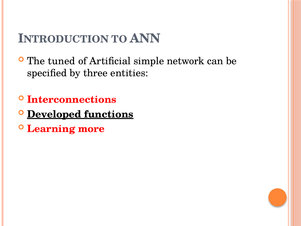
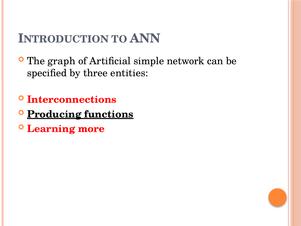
tuned: tuned -> graph
Developed: Developed -> Producing
